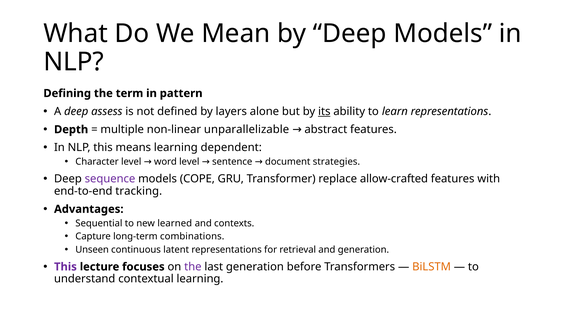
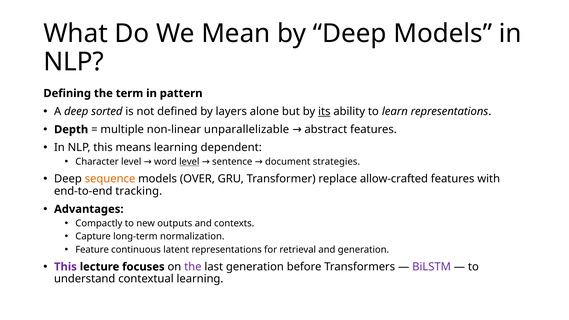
assess: assess -> sorted
level at (189, 162) underline: none -> present
sequence colour: purple -> orange
COPE: COPE -> OVER
Sequential: Sequential -> Compactly
learned: learned -> outputs
combinations: combinations -> normalization
Unseen: Unseen -> Feature
BiLSTM colour: orange -> purple
